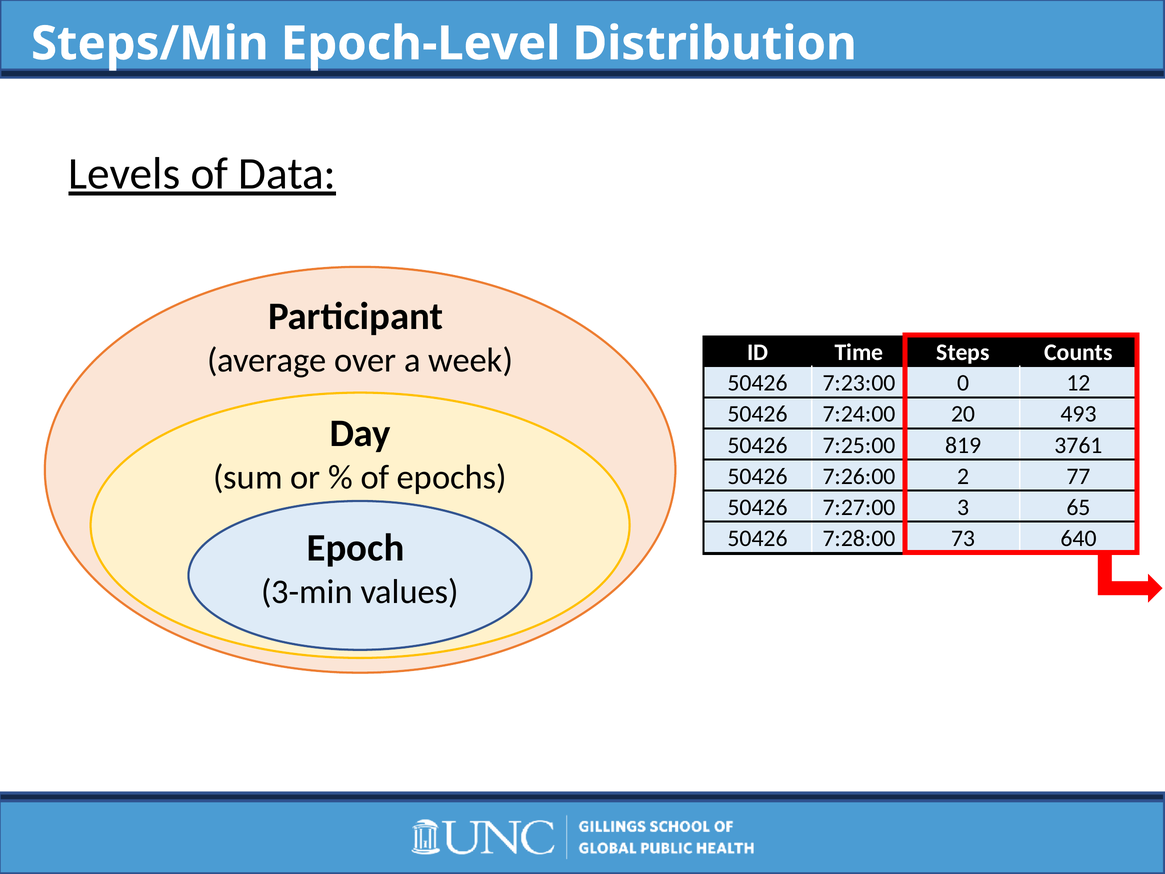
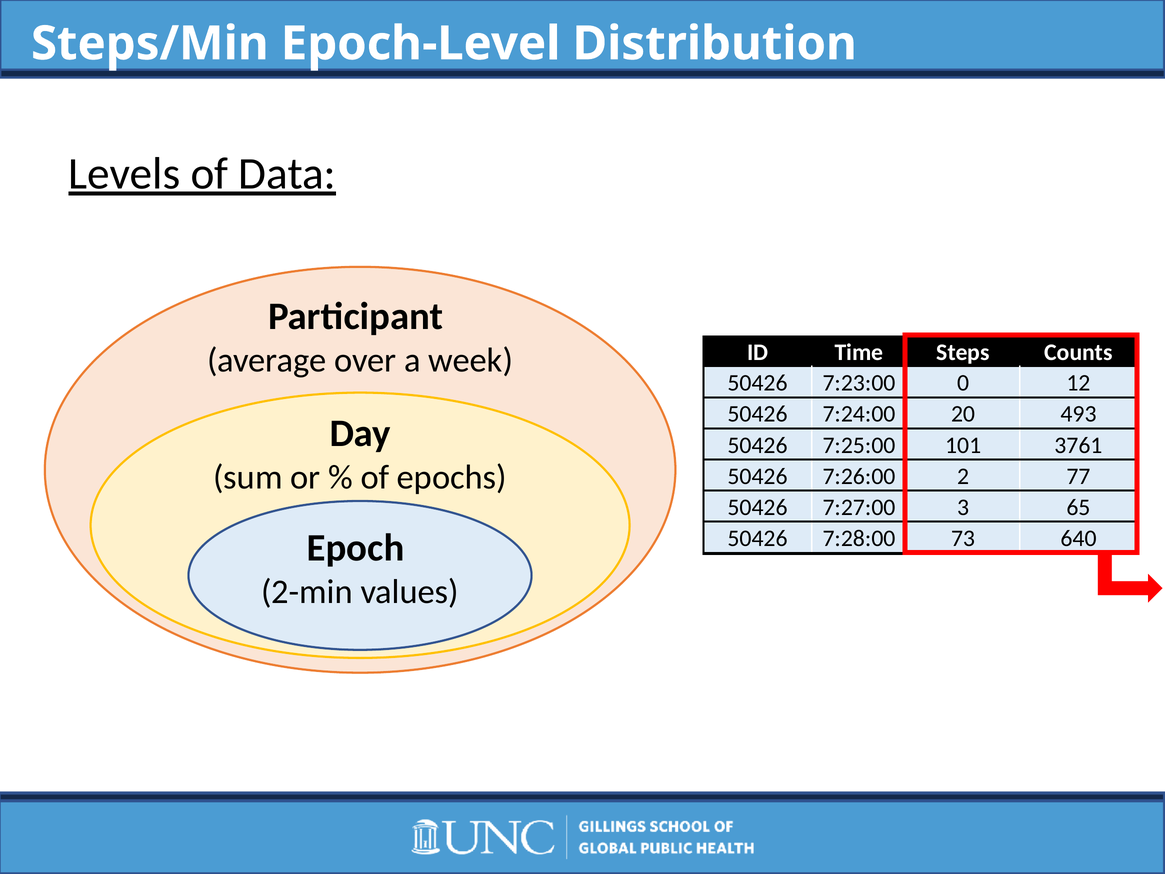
819: 819 -> 101
3-min: 3-min -> 2-min
